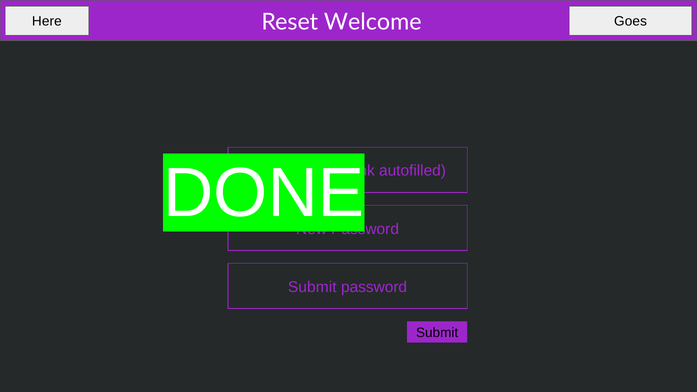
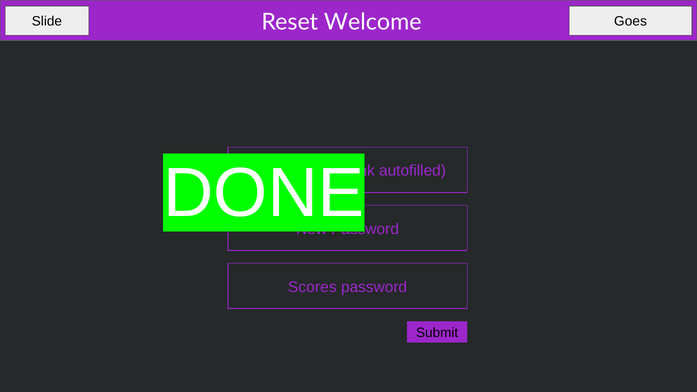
Here: Here -> Slide
Submit at (312, 287): Submit -> Scores
